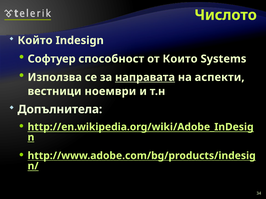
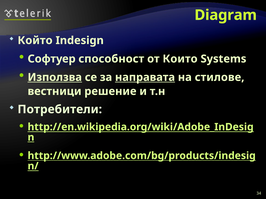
Числото: Числото -> Diagram
Използва underline: none -> present
аспекти: аспекти -> стилове
ноември: ноември -> решение
Допълнитела: Допълнитела -> Потребители
